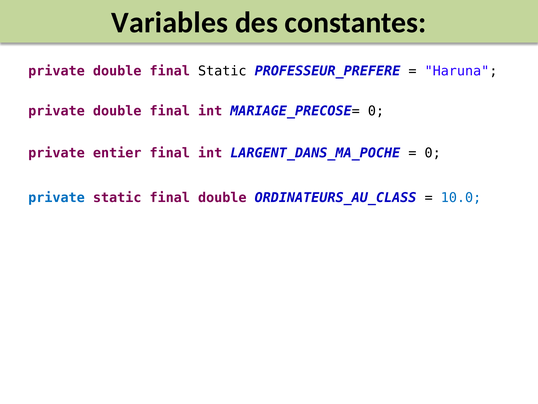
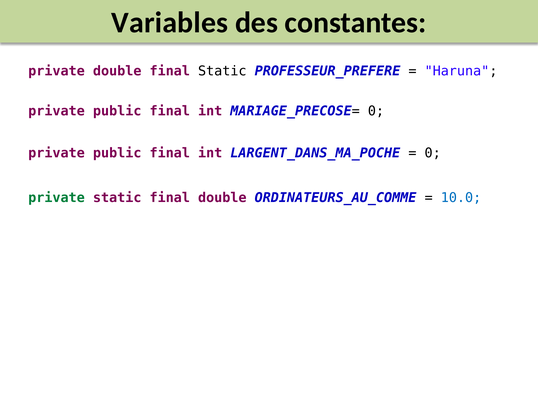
double at (117, 111): double -> public
entier at (117, 153): entier -> public
private at (57, 197) colour: blue -> green
ORDINATEURS_AU_CLASS: ORDINATEURS_AU_CLASS -> ORDINATEURS_AU_COMME
